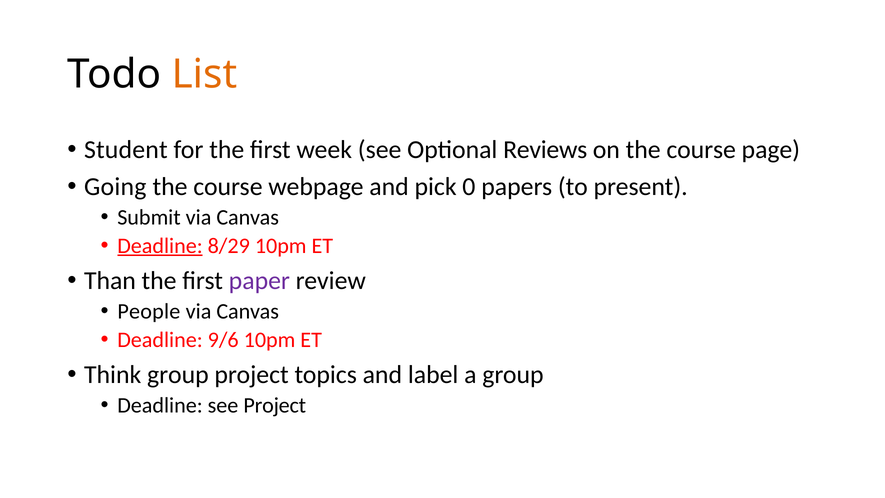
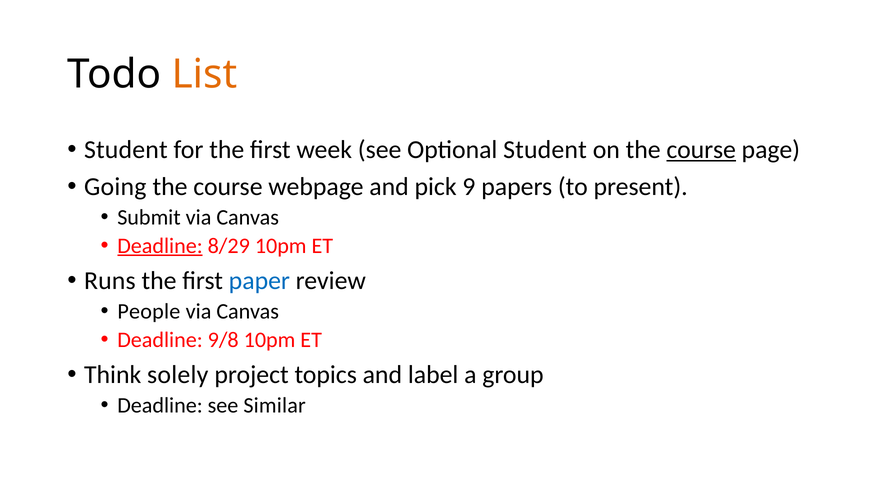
Optional Reviews: Reviews -> Student
course at (701, 150) underline: none -> present
0: 0 -> 9
Than: Than -> Runs
paper colour: purple -> blue
9/6: 9/6 -> 9/8
Think group: group -> solely
see Project: Project -> Similar
